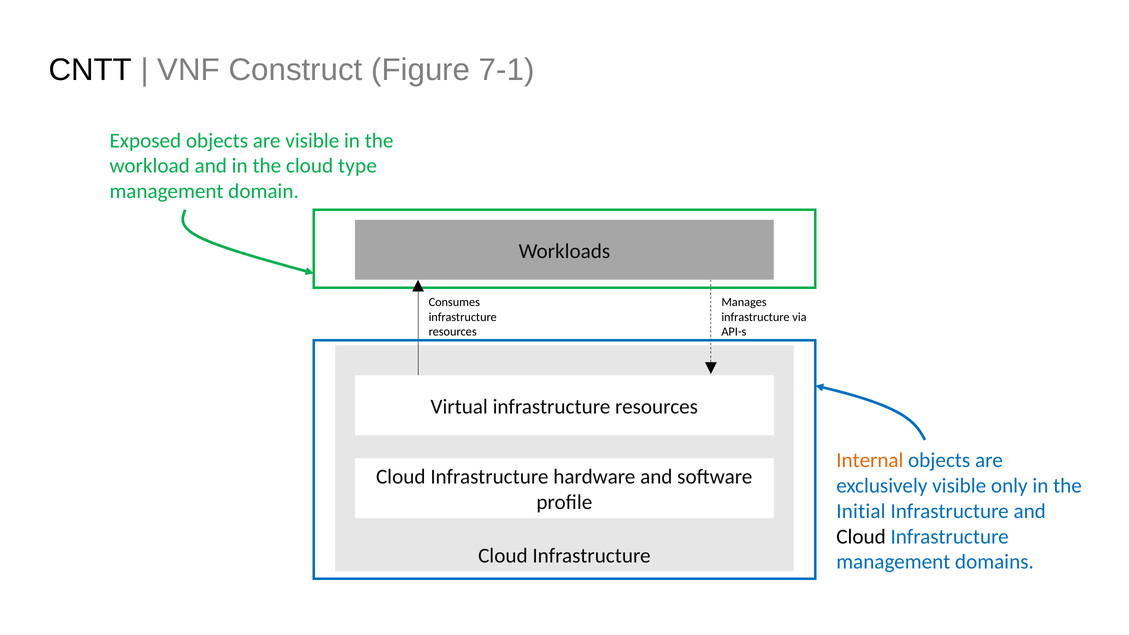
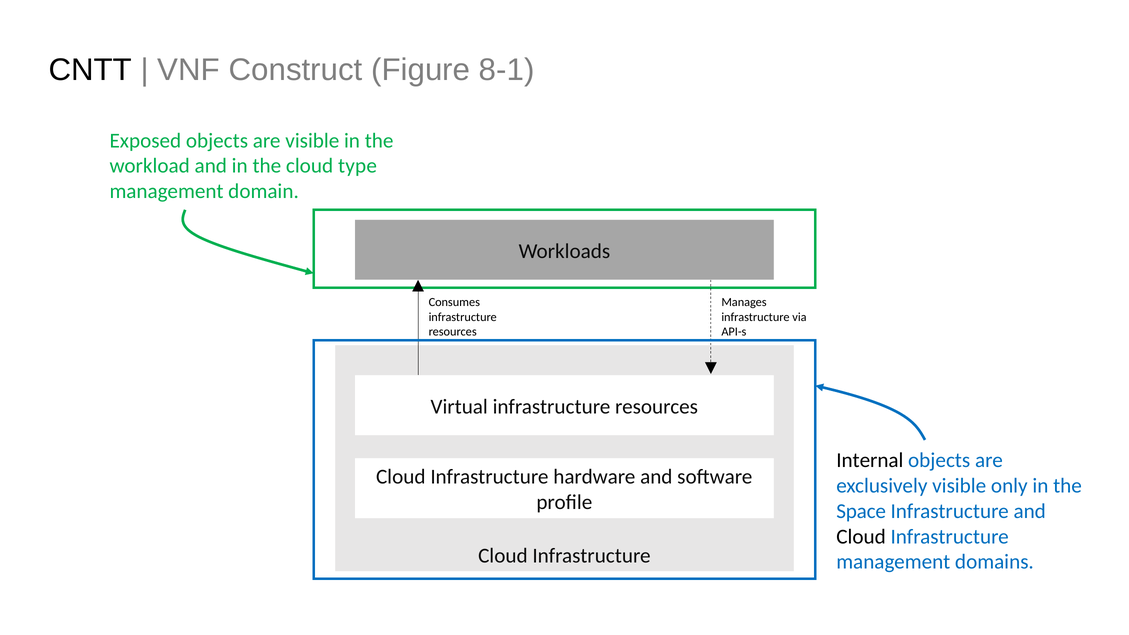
7-1: 7-1 -> 8-1
Internal colour: orange -> black
Initial: Initial -> Space
